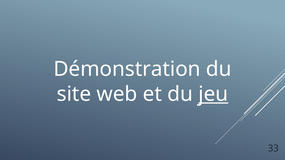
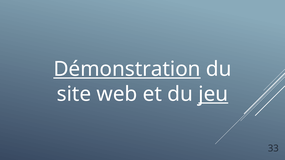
Démonstration underline: none -> present
